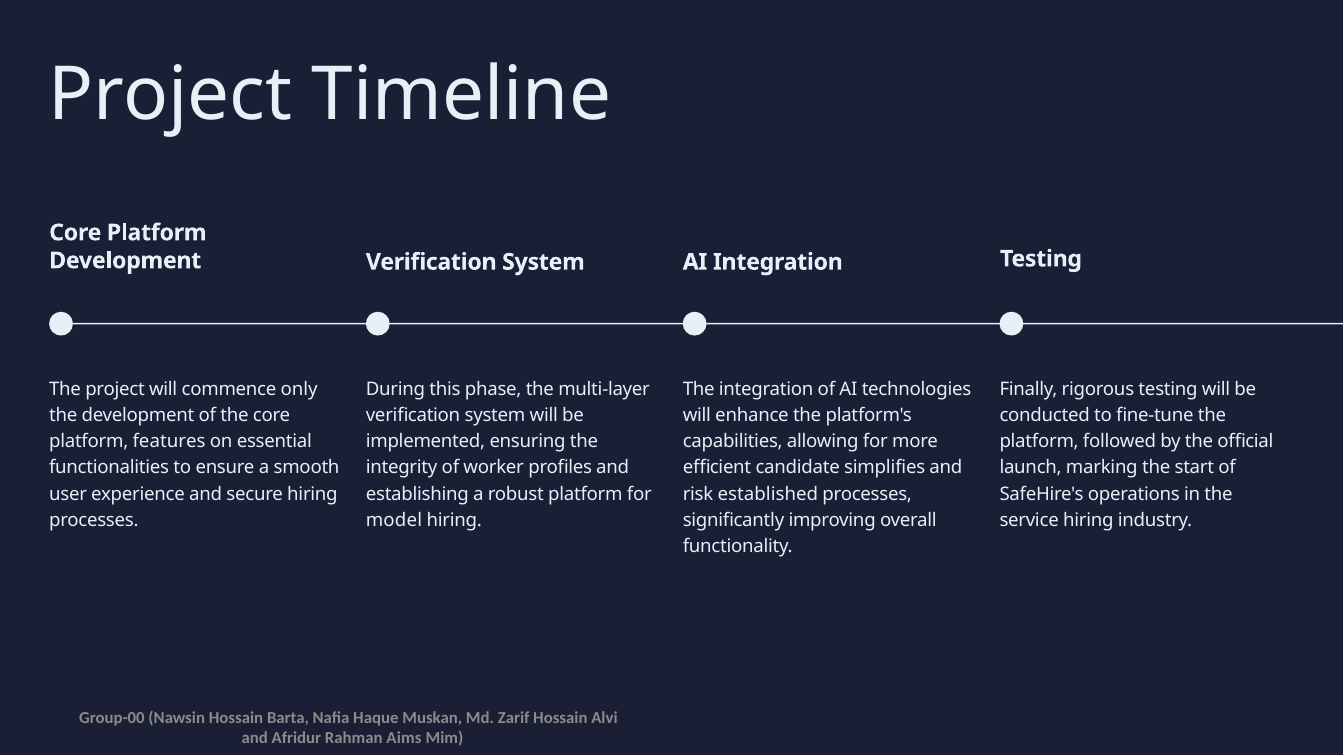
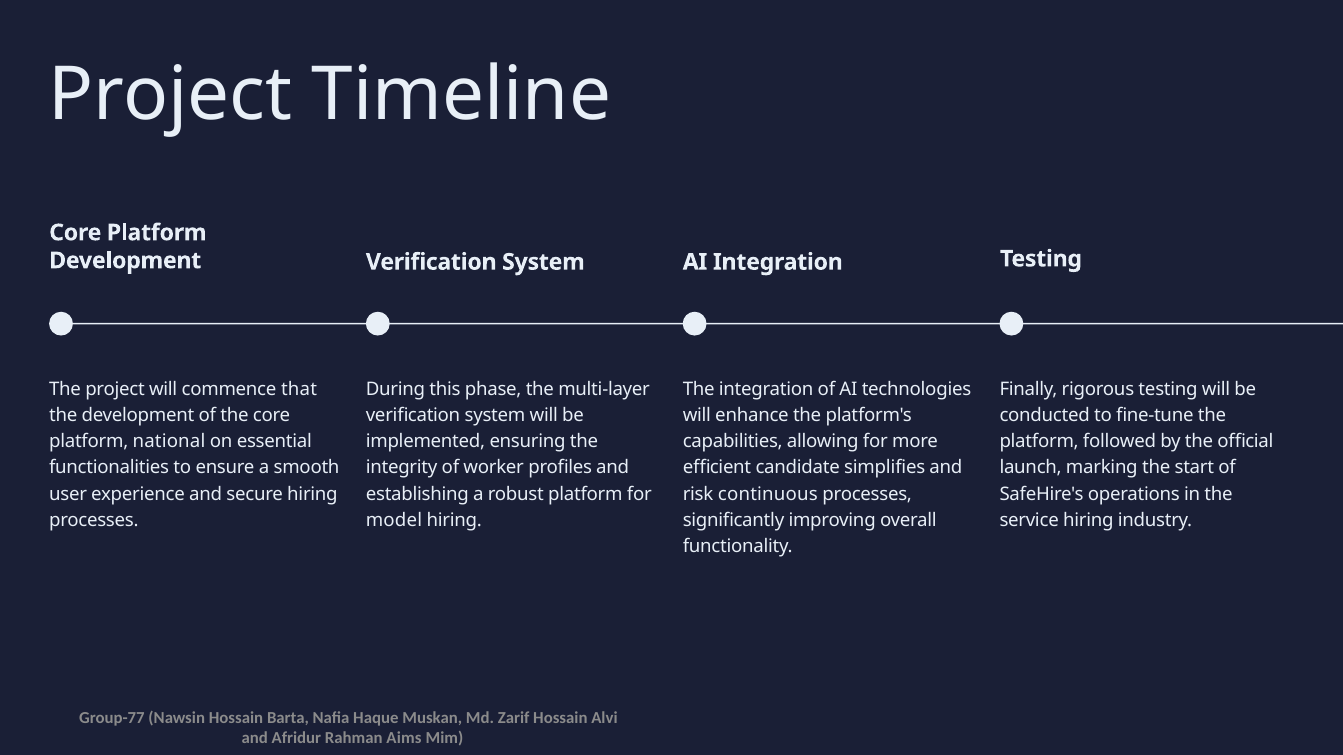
only: only -> that
features: features -> national
established: established -> continuous
Group-00: Group-00 -> Group-77
